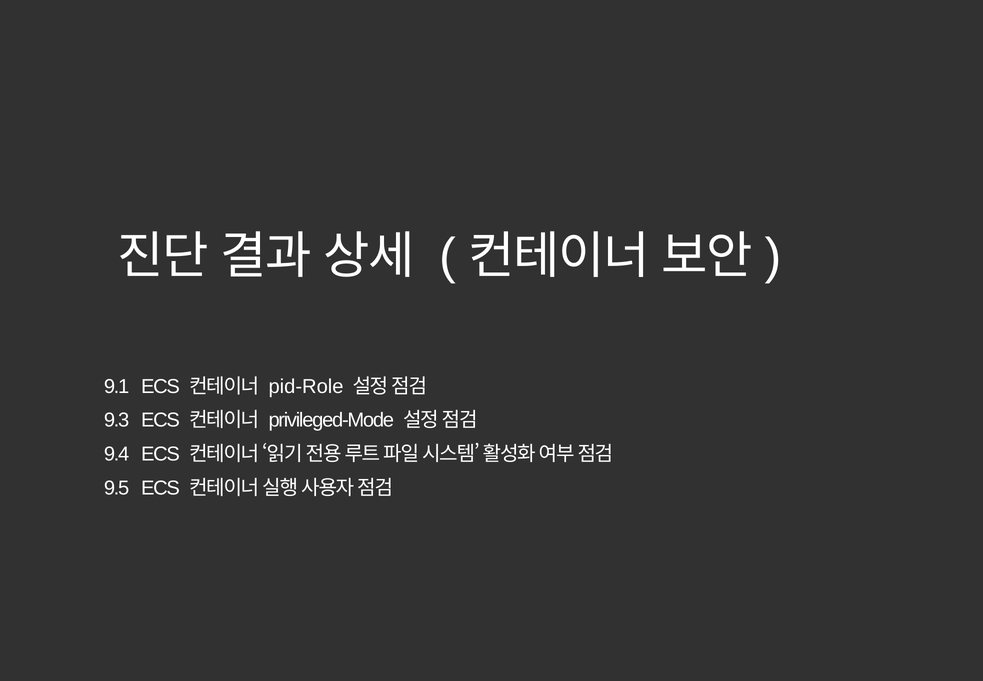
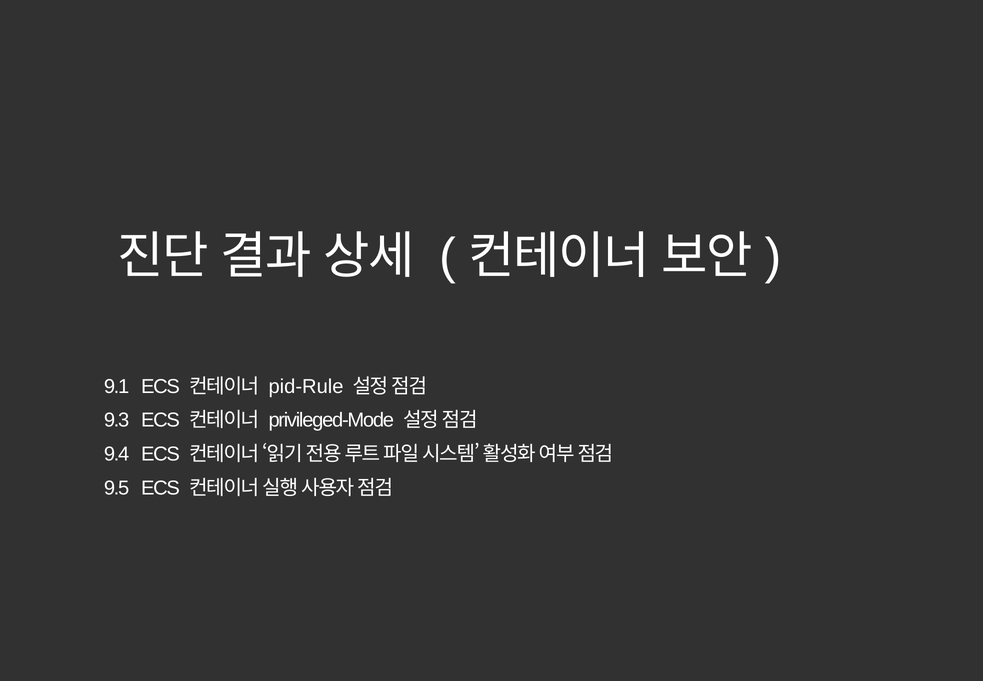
pid-Role: pid-Role -> pid-Rule
